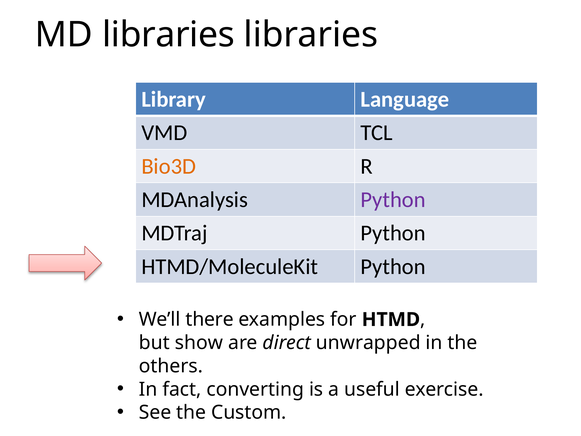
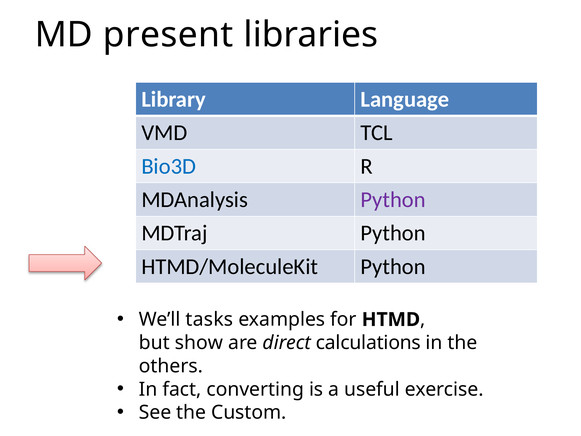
MD libraries: libraries -> present
Bio3D colour: orange -> blue
there: there -> tasks
unwrapped: unwrapped -> calculations
